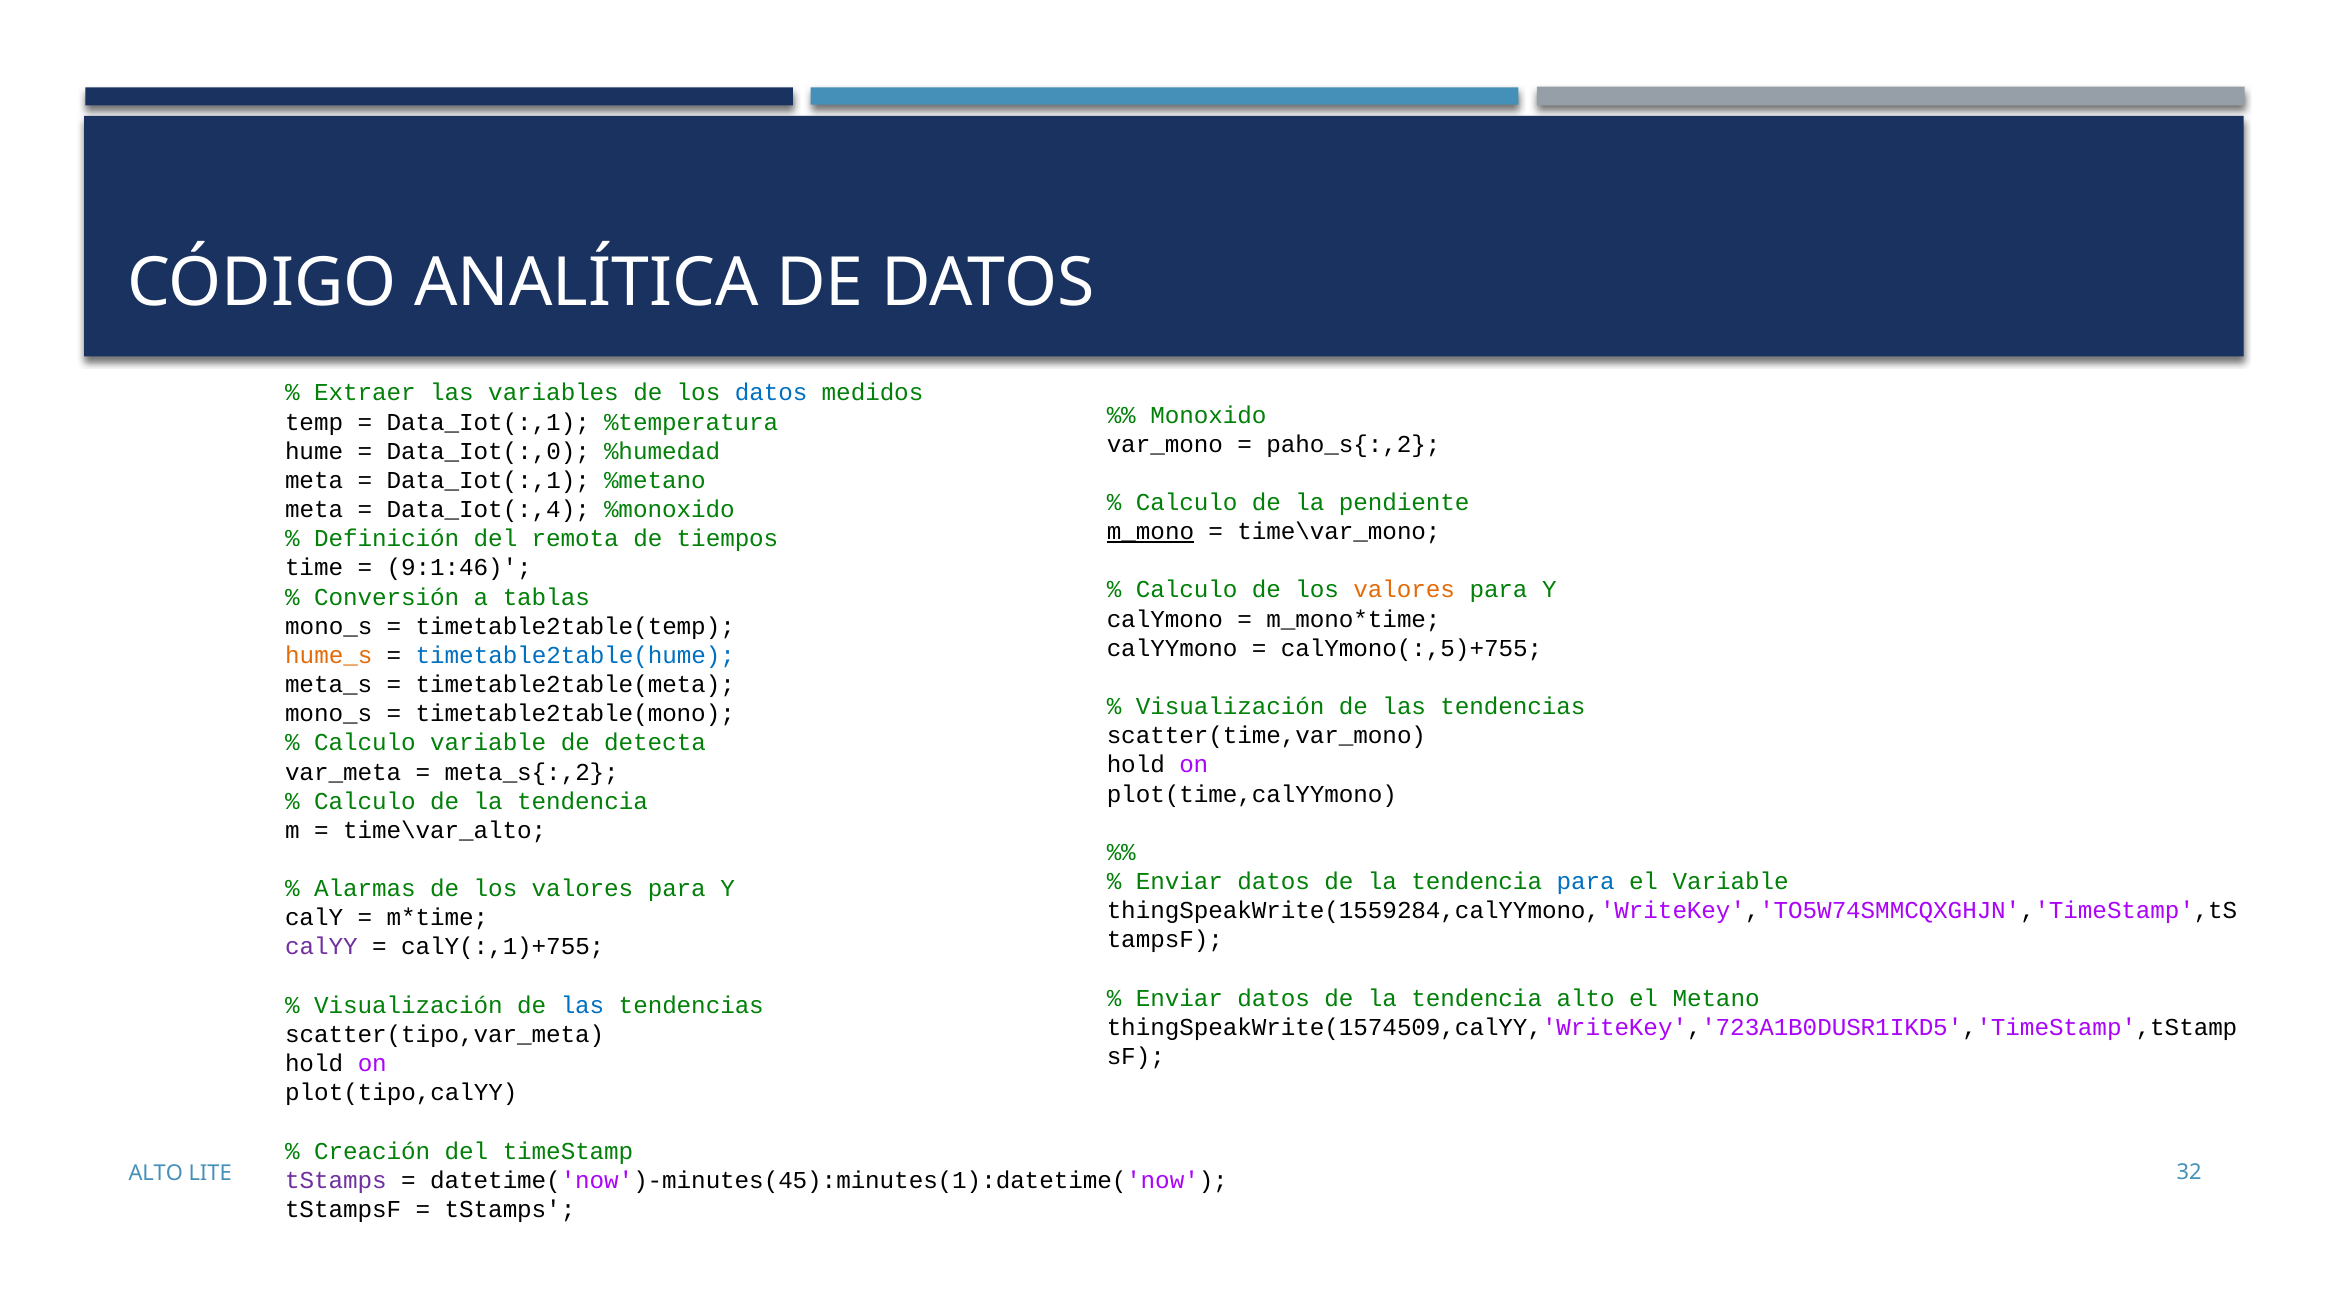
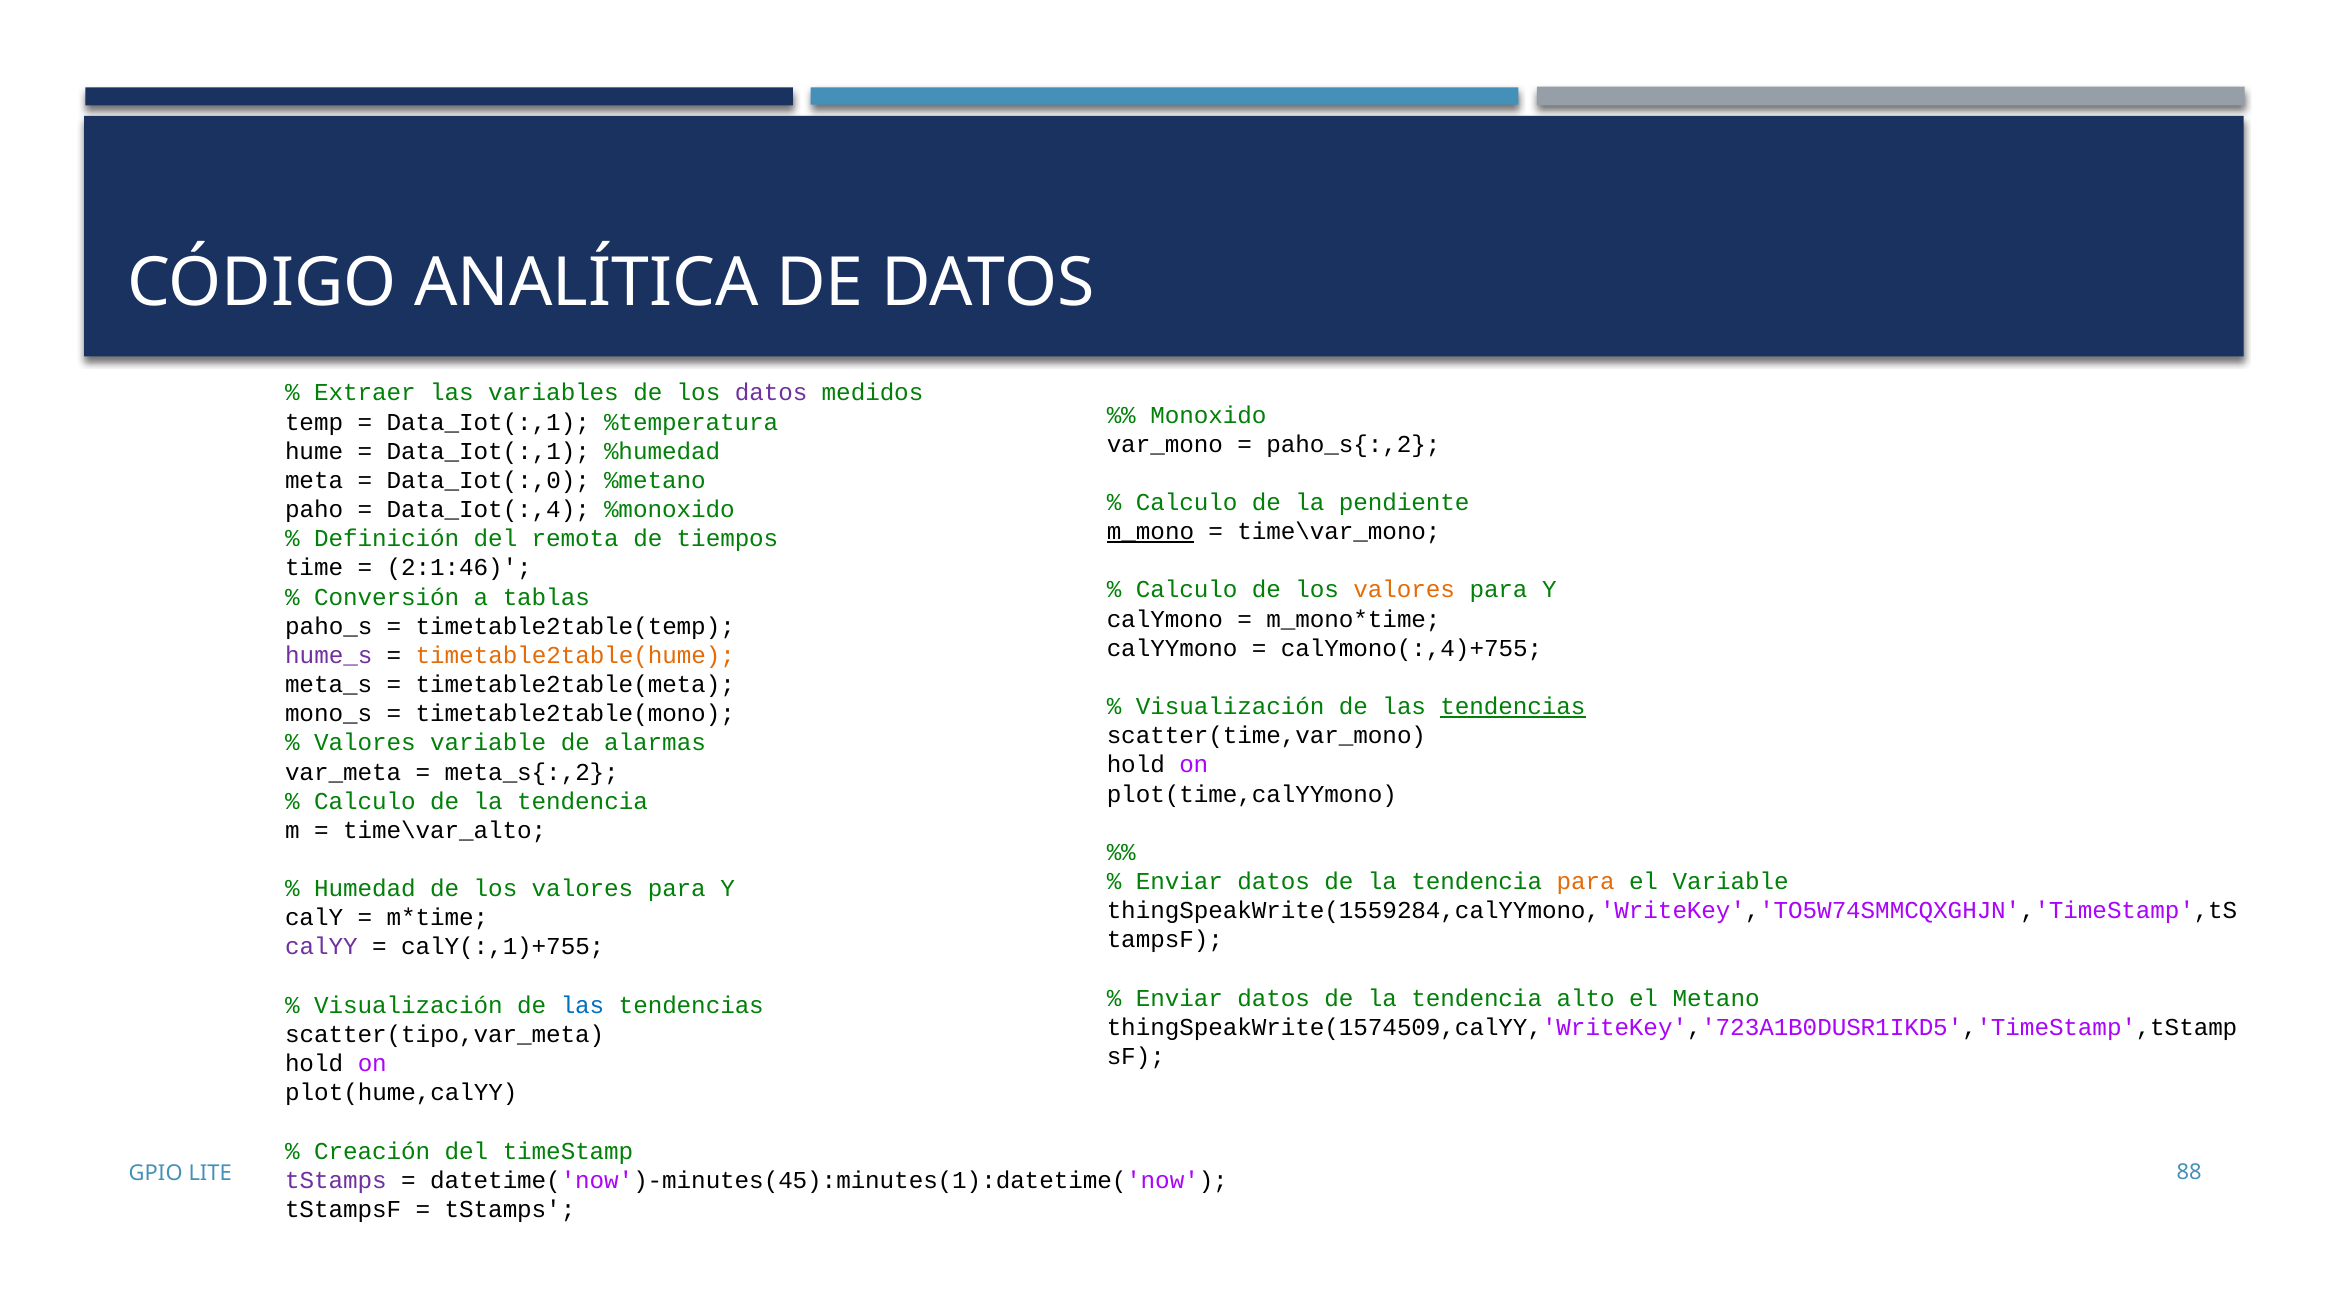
datos at (771, 393) colour: blue -> purple
Data_Iot(:,0 at (488, 451): Data_Iot(:,0 -> Data_Iot(:,1
Data_Iot(:,1 at (488, 481): Data_Iot(:,1 -> Data_Iot(:,0
meta at (314, 510): meta -> paho
9:1:46: 9:1:46 -> 2:1:46
mono_s at (329, 627): mono_s -> paho_s
calYmono(:,5)+755: calYmono(:,5)+755 -> calYmono(:,4)+755
hume_s colour: orange -> purple
timetable2table(hume colour: blue -> orange
tendencias at (1513, 707) underline: none -> present
Calculo at (365, 743): Calculo -> Valores
detecta: detecta -> alarmas
para at (1586, 882) colour: blue -> orange
Alarmas: Alarmas -> Humedad
plot(tipo,calYY: plot(tipo,calYY -> plot(hume,calYY
ALTO at (156, 1174): ALTO -> GPIO
32: 32 -> 88
